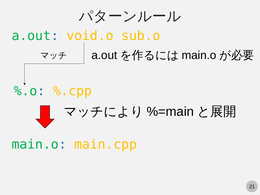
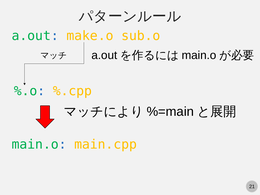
void.o: void.o -> make.o
